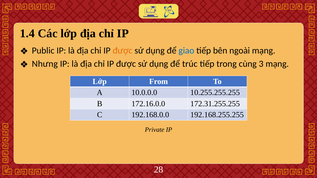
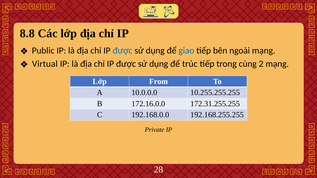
1.4: 1.4 -> 8.8
được at (123, 51) colour: orange -> blue
Nhưng: Nhưng -> Virtual
3: 3 -> 2
